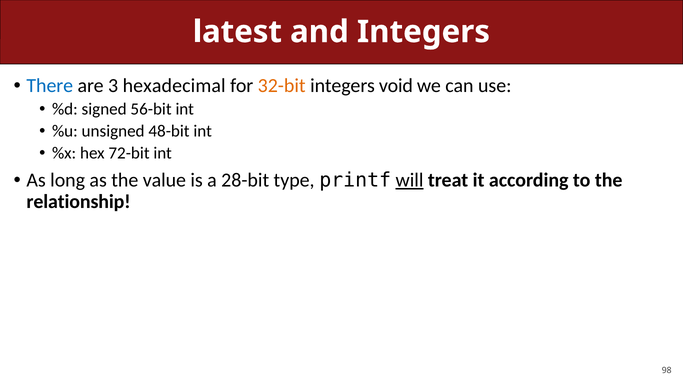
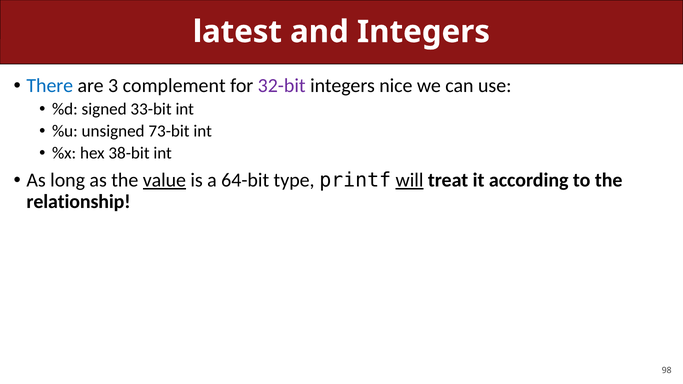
hexadecimal: hexadecimal -> complement
32-bit colour: orange -> purple
void: void -> nice
56-bit: 56-bit -> 33-bit
48-bit: 48-bit -> 73-bit
72-bit: 72-bit -> 38-bit
value underline: none -> present
28-bit: 28-bit -> 64-bit
